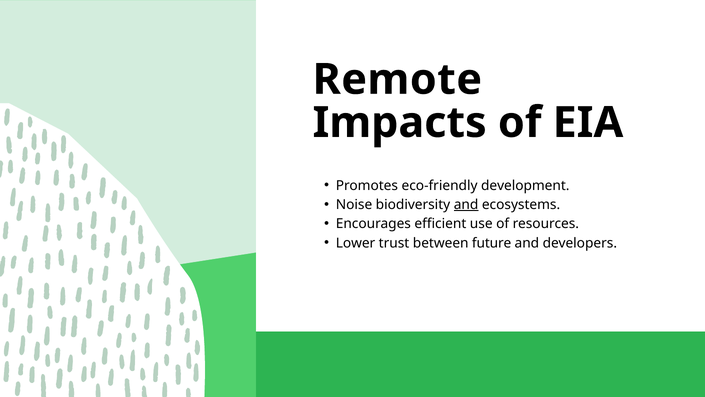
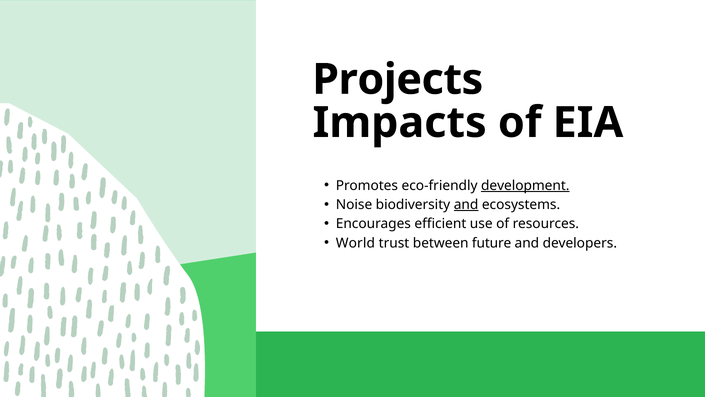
Remote: Remote -> Projects
development underline: none -> present
Lower: Lower -> World
